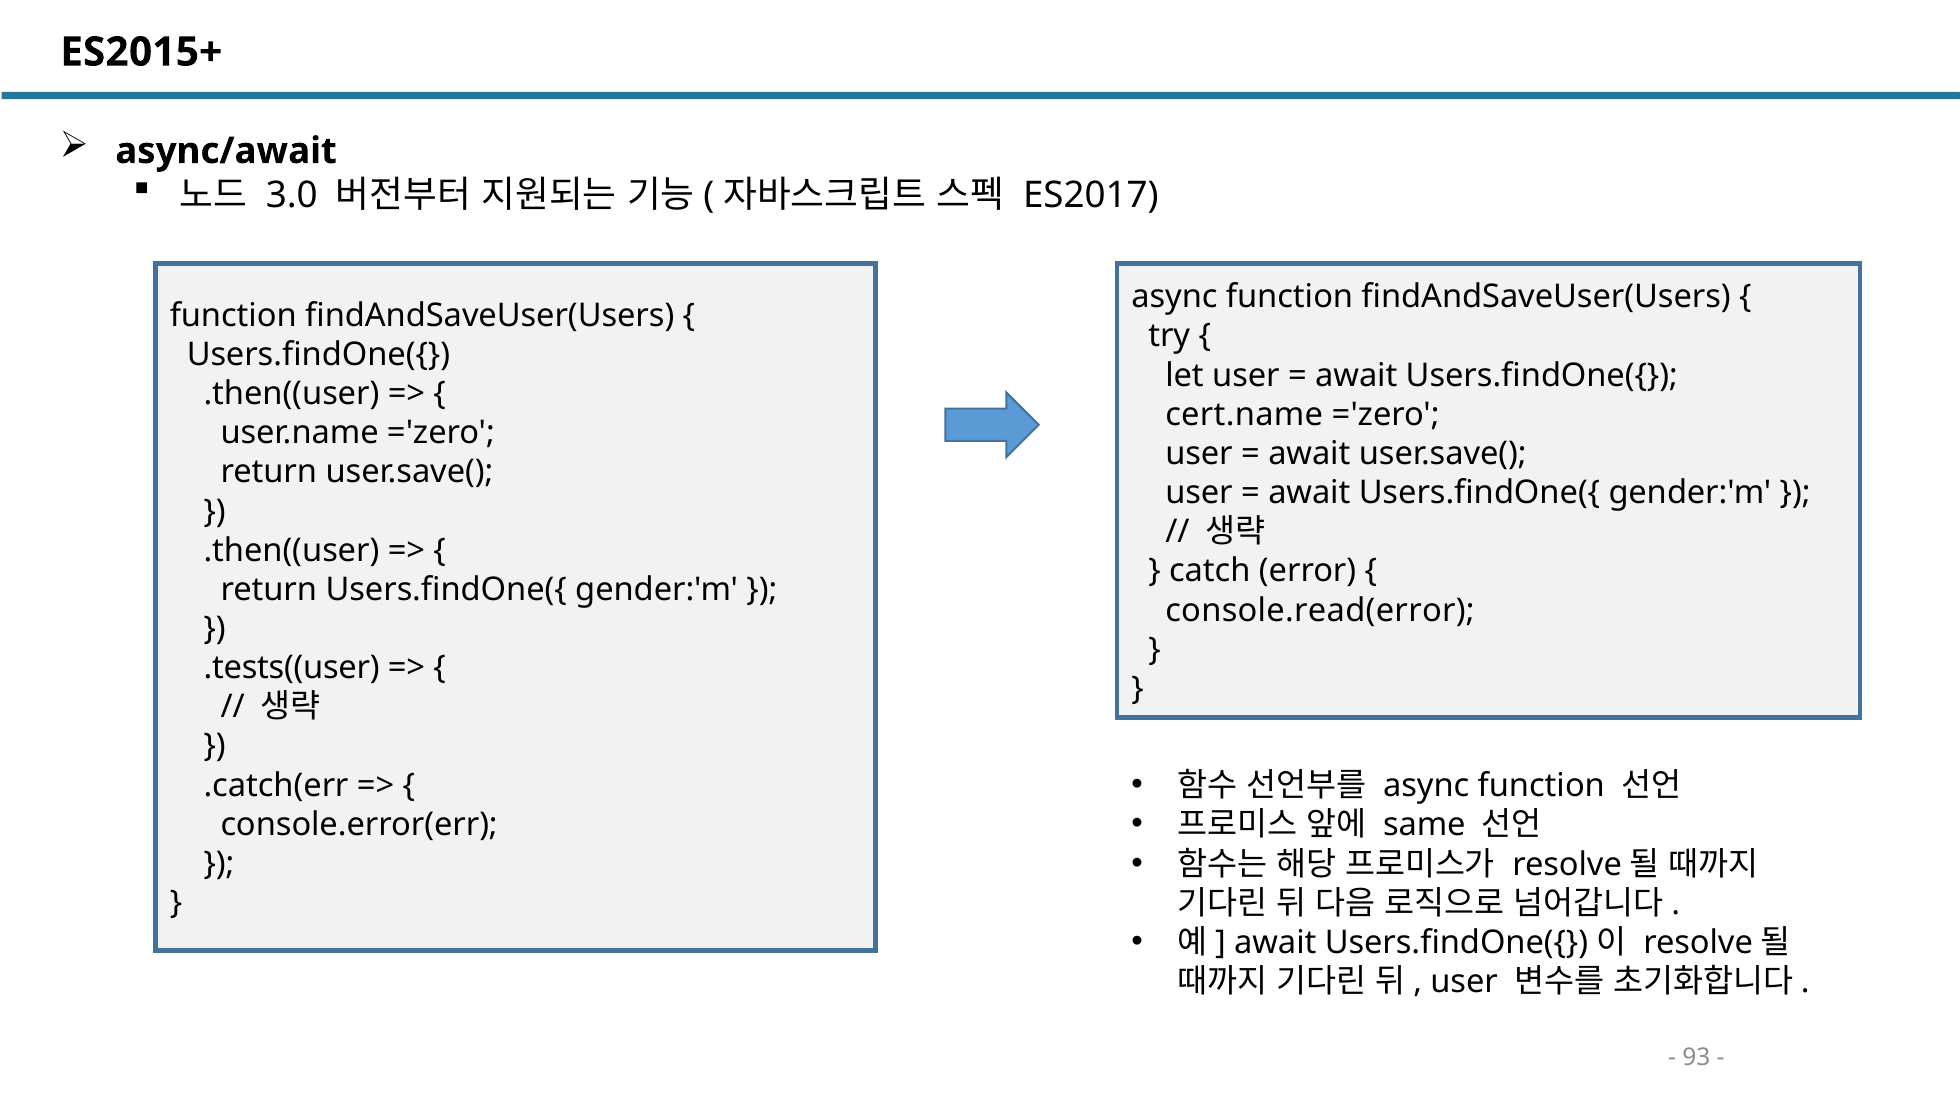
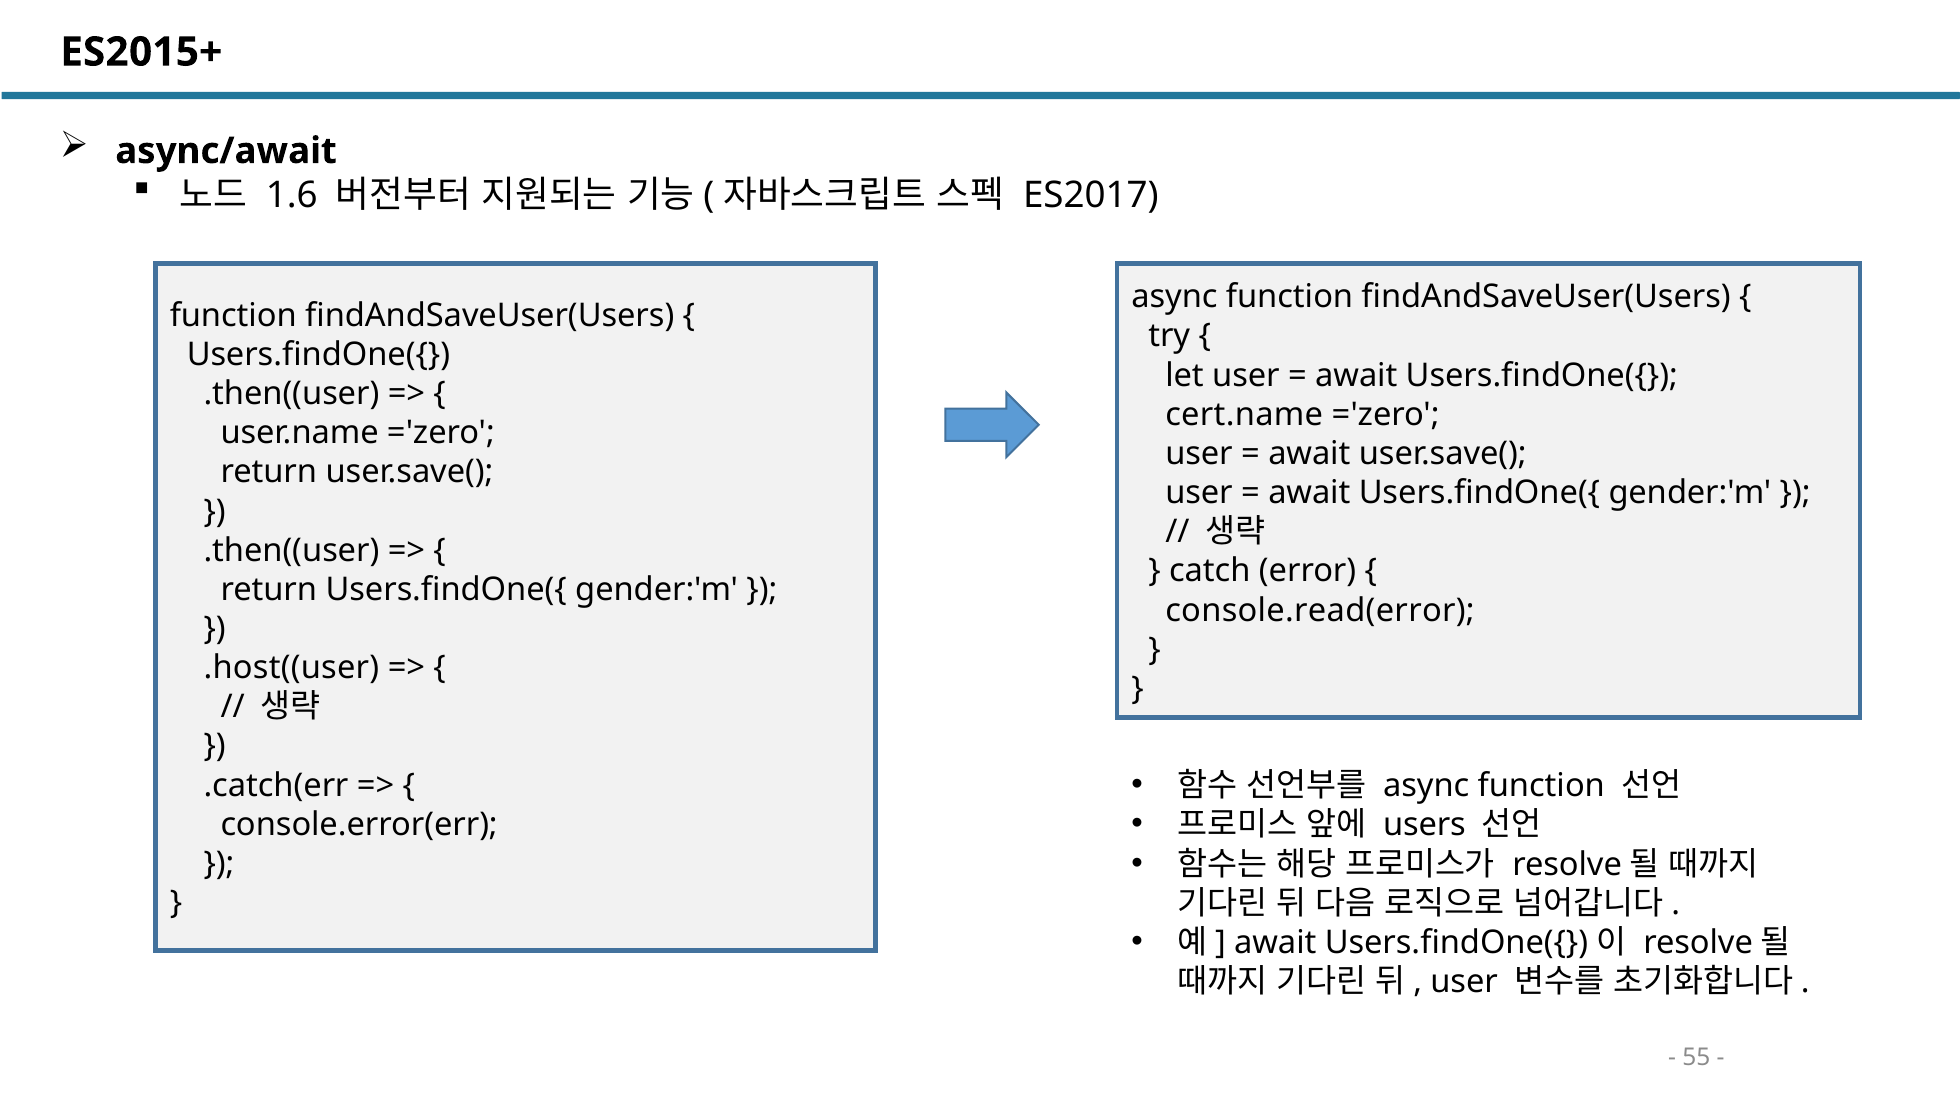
3.0: 3.0 -> 1.6
.tests((user: .tests((user -> .host((user
same: same -> users
93: 93 -> 55
